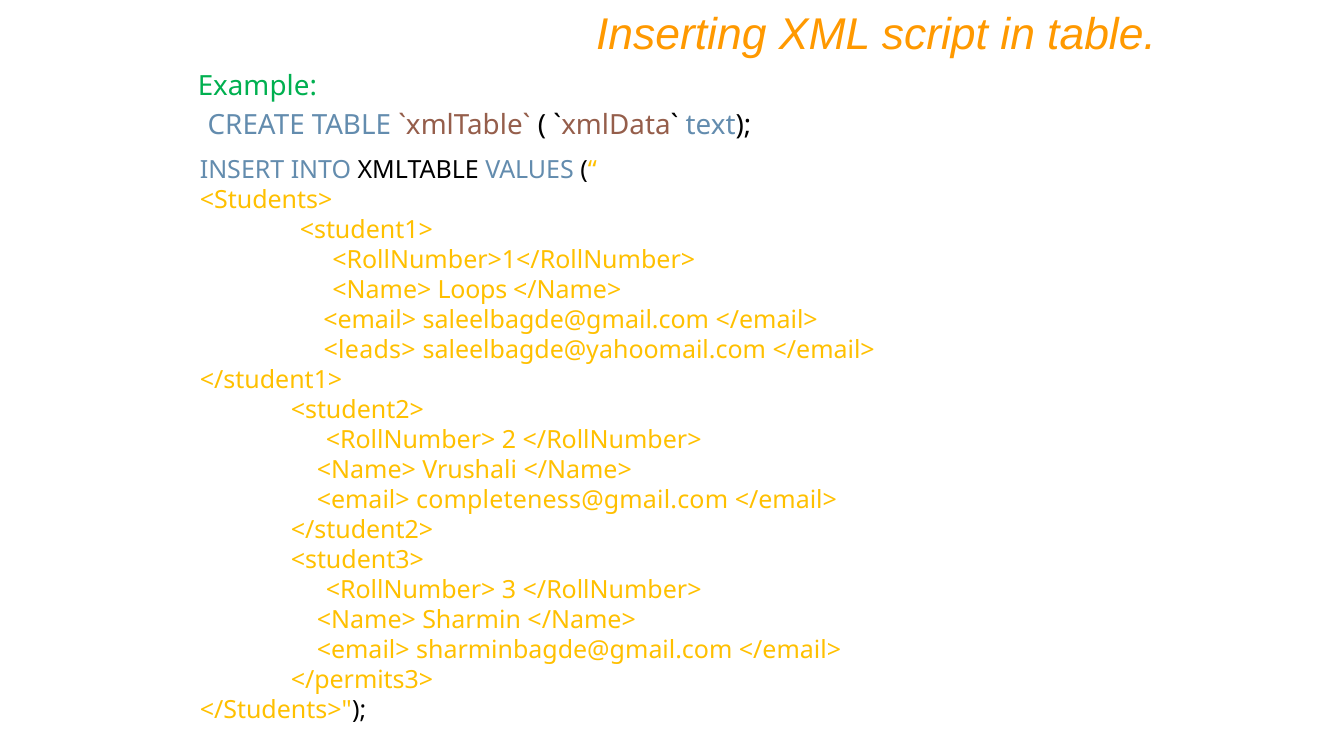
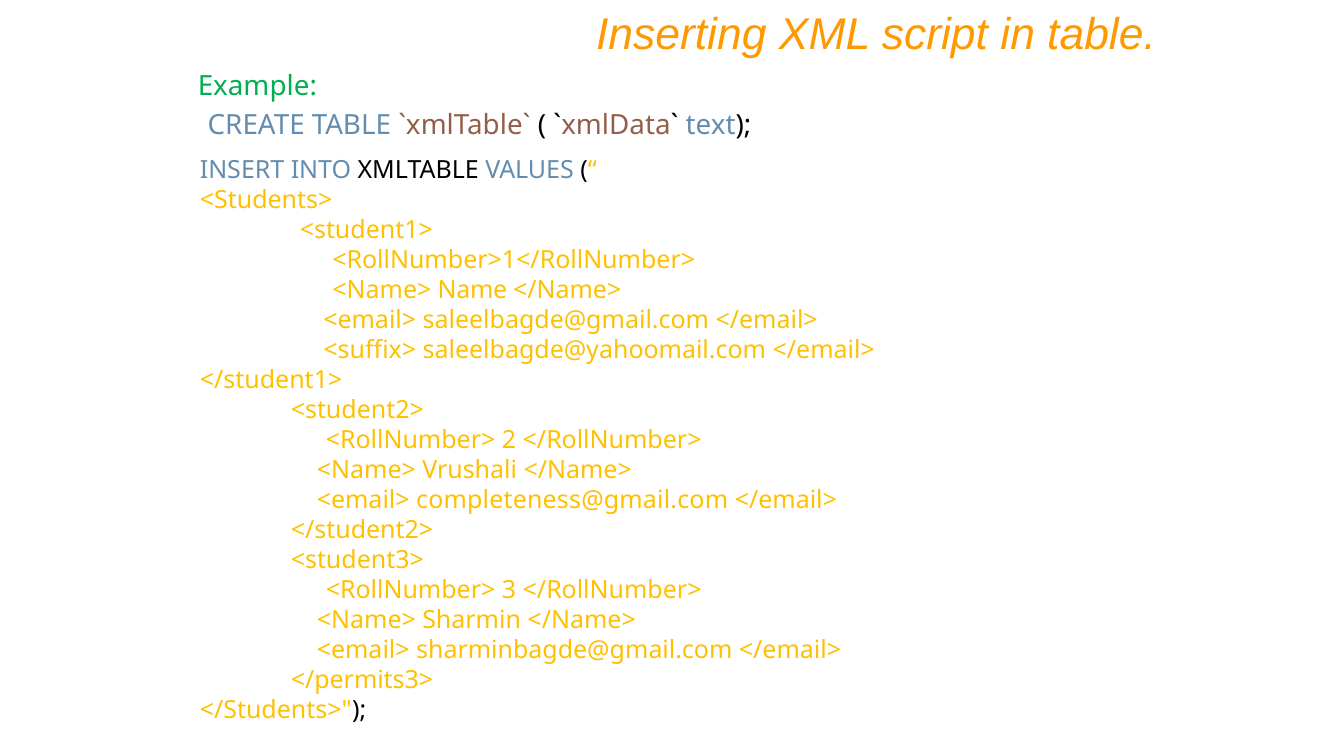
Loops: Loops -> Name
<leads>: <leads> -> <suffix>
